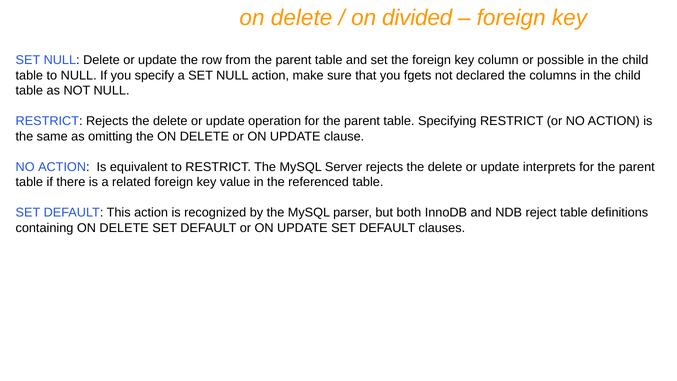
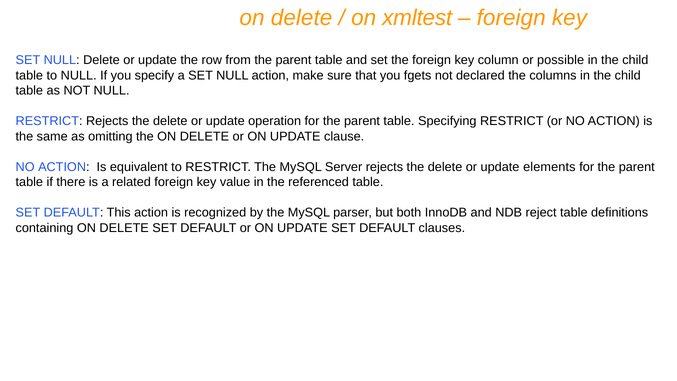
divided: divided -> xmltest
interprets: interprets -> elements
